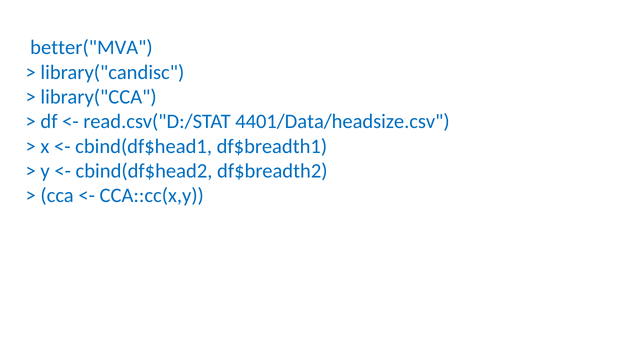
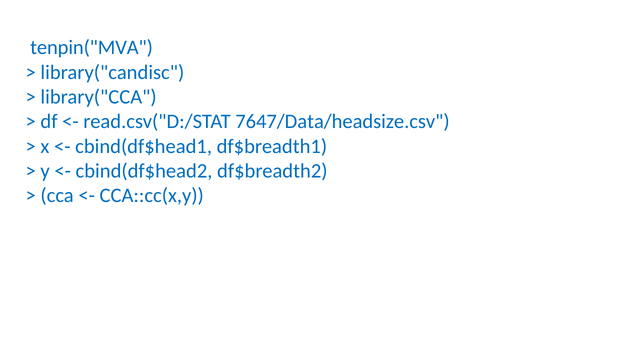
better("MVA: better("MVA -> tenpin("MVA
4401/Data/headsize.csv: 4401/Data/headsize.csv -> 7647/Data/headsize.csv
